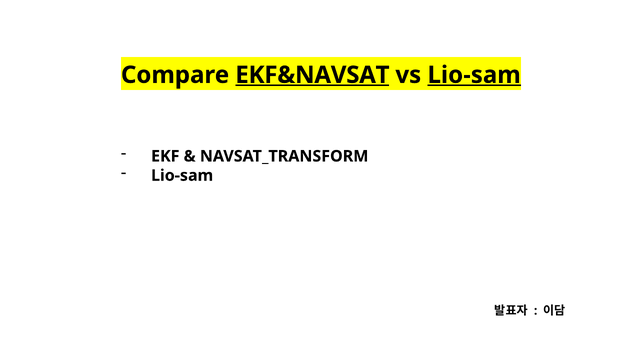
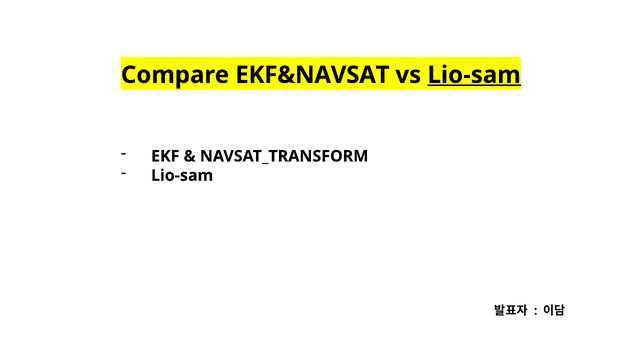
EKF&NAVSAT underline: present -> none
